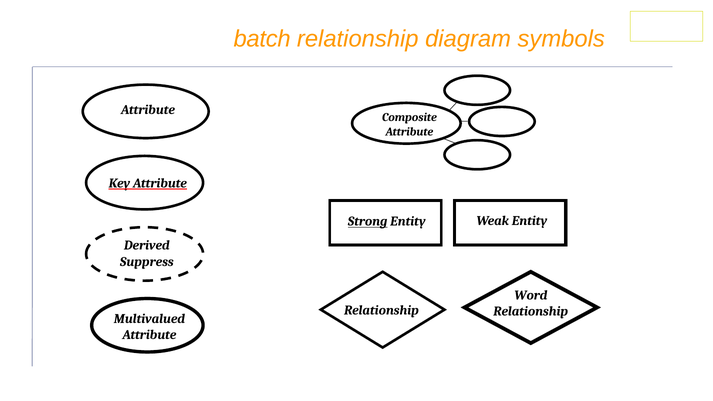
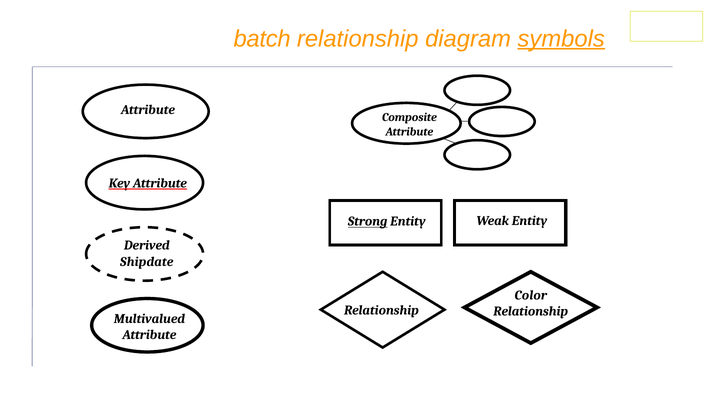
symbols underline: none -> present
Suppress: Suppress -> Shipdate
Word: Word -> Color
